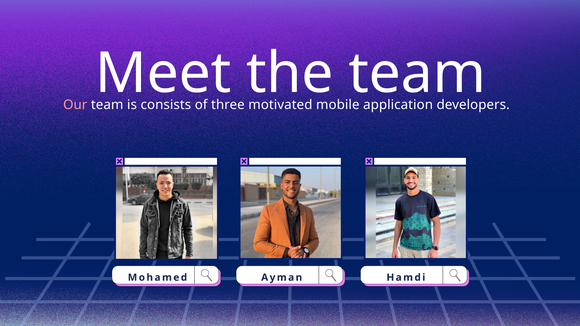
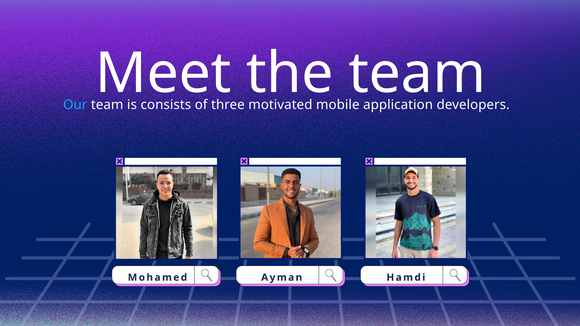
Our colour: pink -> light blue
